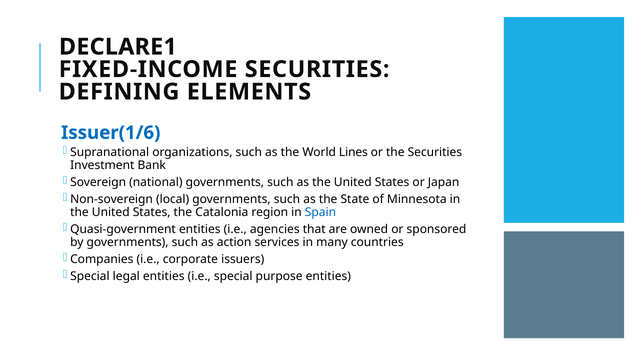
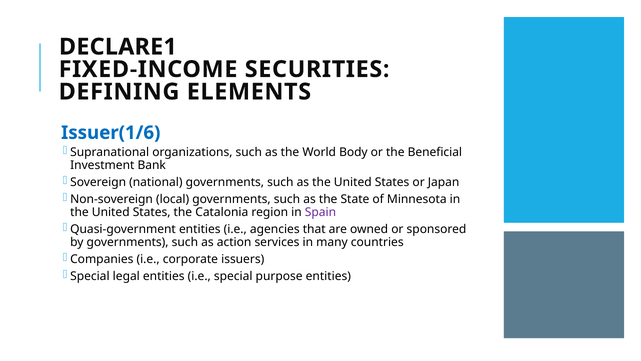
Lines: Lines -> Body
the Securities: Securities -> Beneficial
Spain colour: blue -> purple
